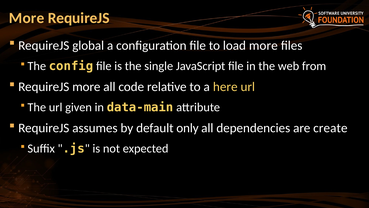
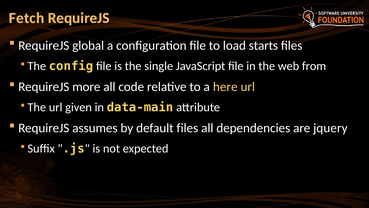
More at (27, 18): More -> Fetch
load more: more -> starts
default only: only -> files
create: create -> jquery
